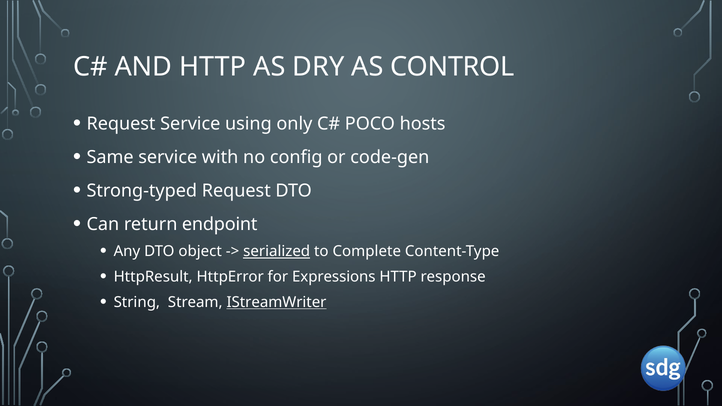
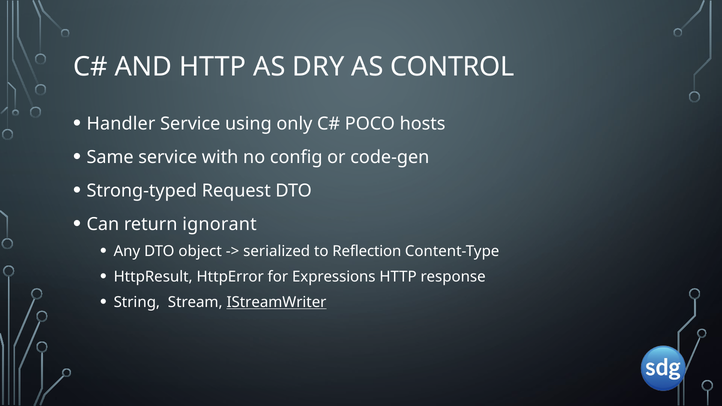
Request at (121, 124): Request -> Handler
endpoint: endpoint -> ignorant
serialized underline: present -> none
Complete: Complete -> Reflection
